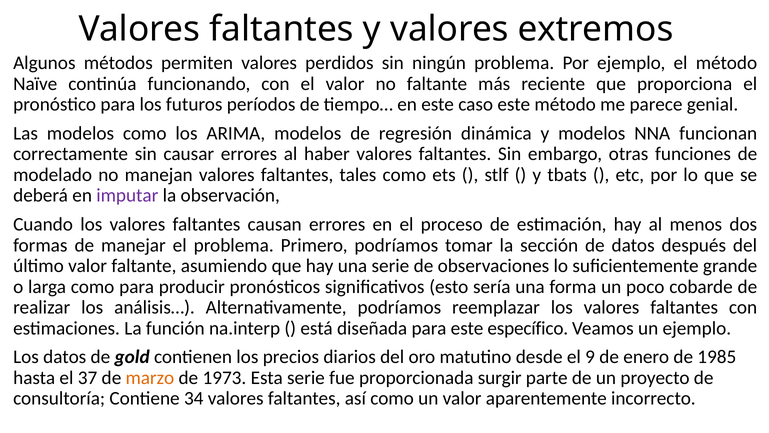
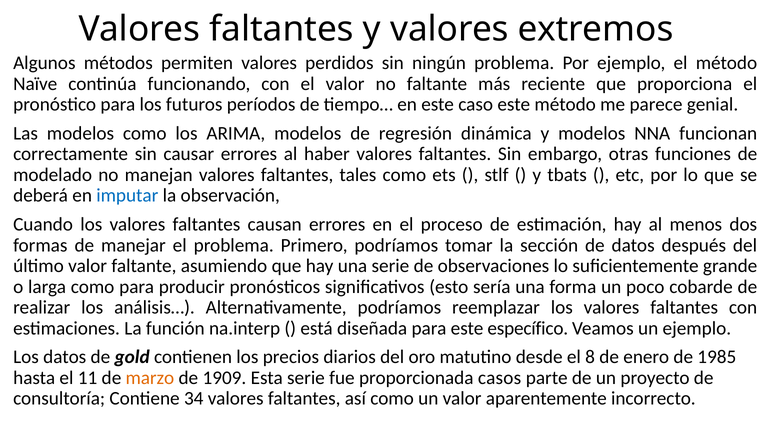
imputar colour: purple -> blue
9: 9 -> 8
37: 37 -> 11
1973: 1973 -> 1909
surgir: surgir -> casos
